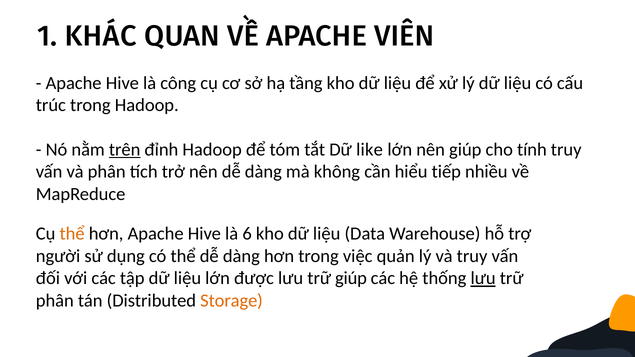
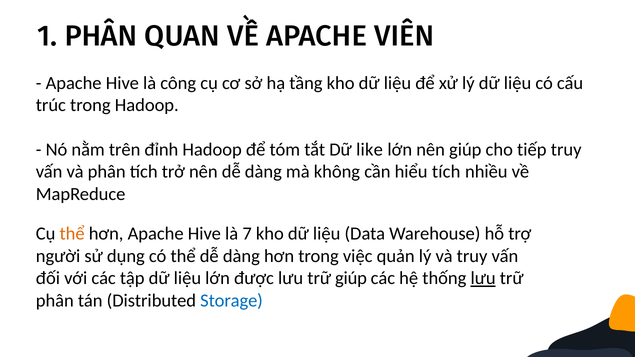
1 KHÁC: KHÁC -> PHÂN
trên underline: present -> none
tính: tính -> tiếp
hiểu tiếp: tiếp -> tích
6: 6 -> 7
Storage colour: orange -> blue
